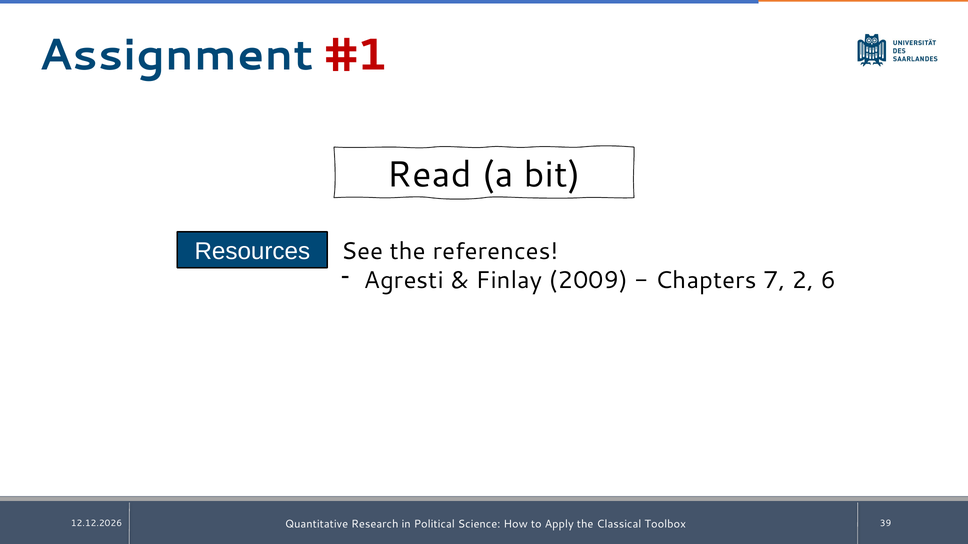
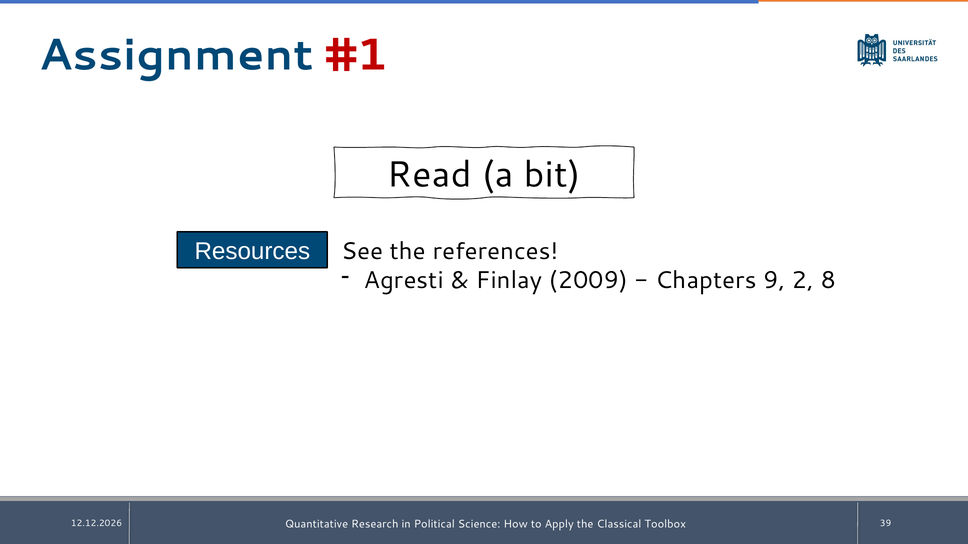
7: 7 -> 9
6: 6 -> 8
